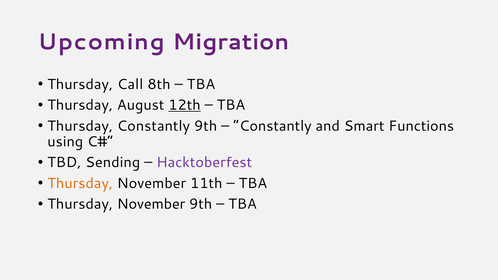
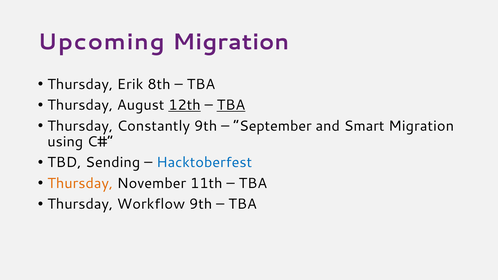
Call: Call -> Erik
TBA at (231, 105) underline: none -> present
Constantly at (272, 126): Constantly -> September
Smart Functions: Functions -> Migration
Hacktoberfest colour: purple -> blue
November at (151, 204): November -> Workflow
